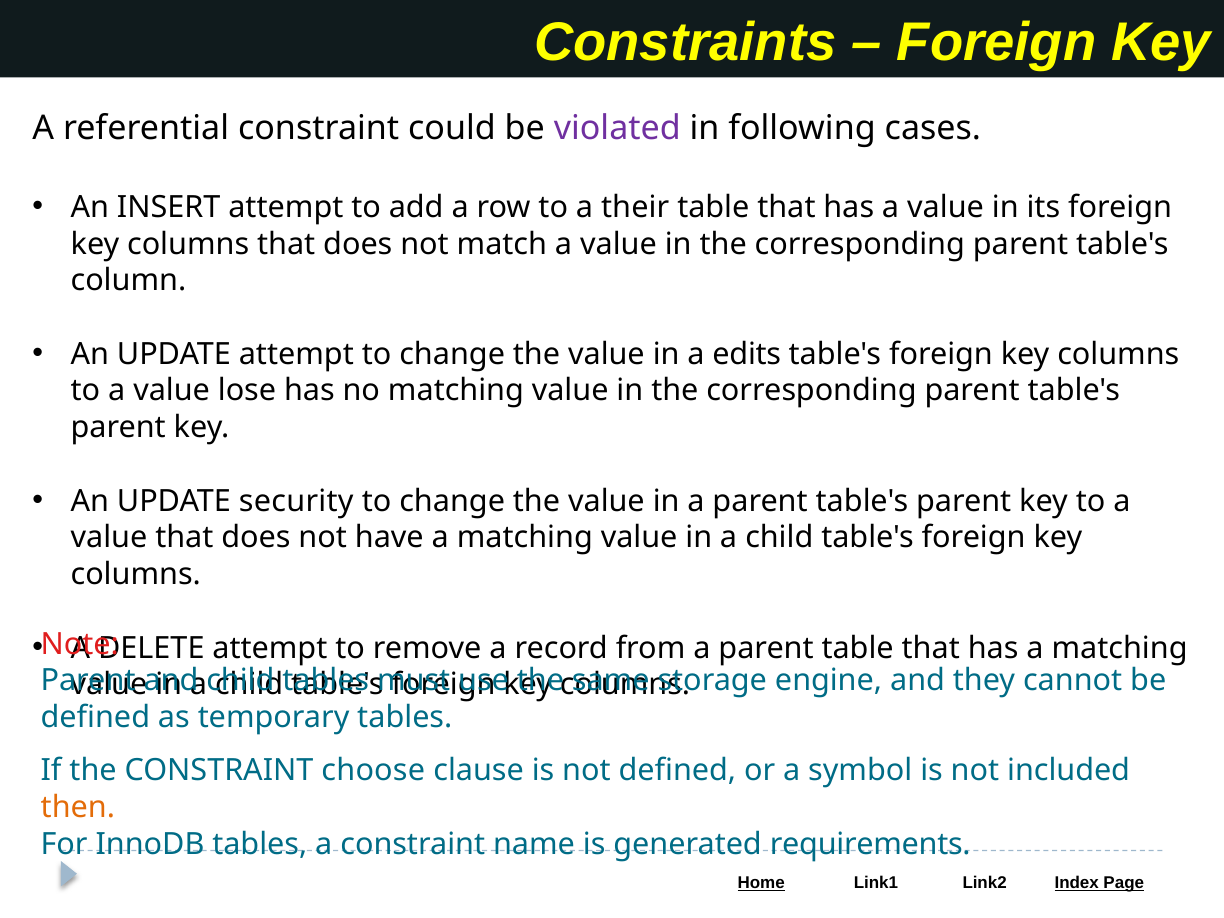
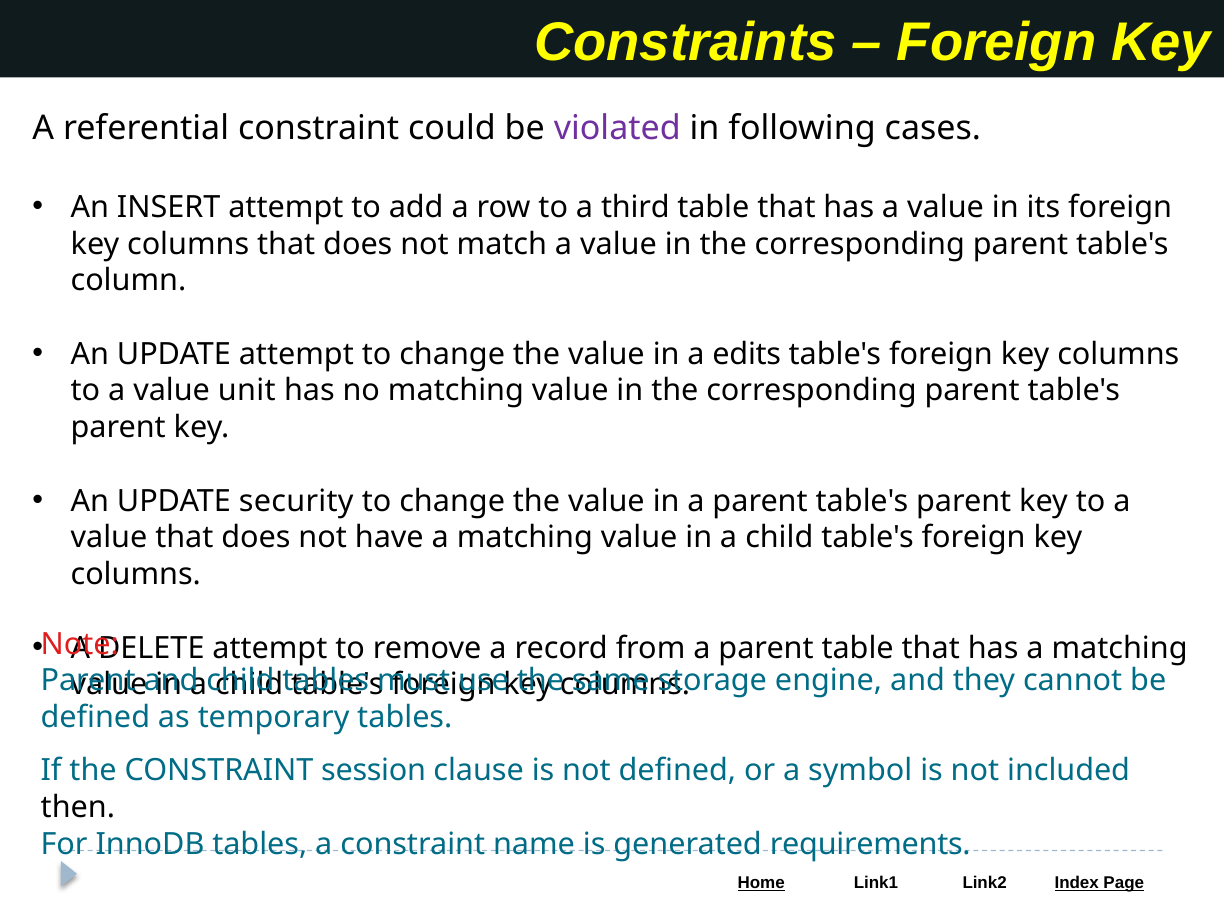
their: their -> third
lose: lose -> unit
choose: choose -> session
then colour: orange -> black
